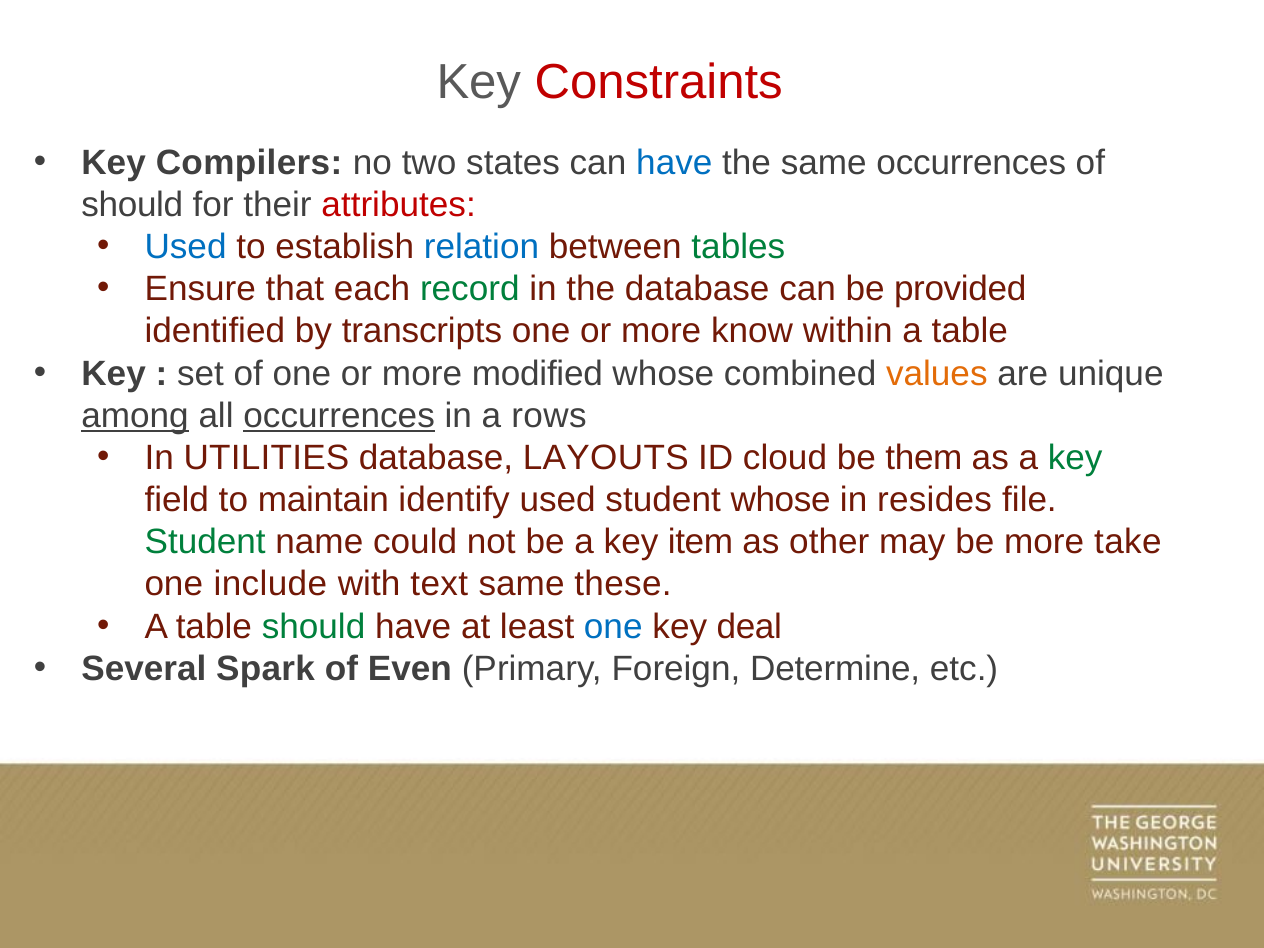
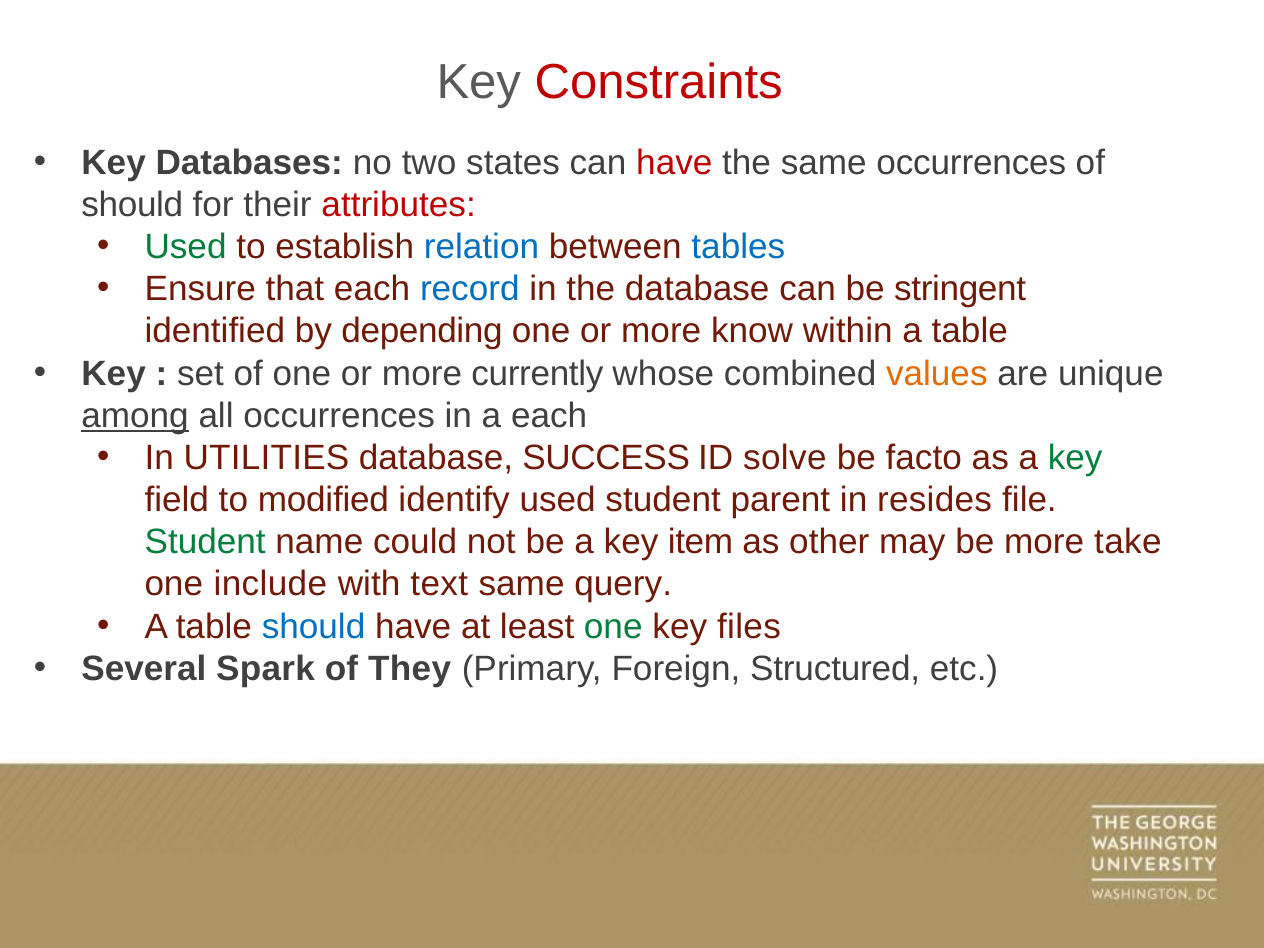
Compilers: Compilers -> Databases
have at (674, 163) colour: blue -> red
Used at (186, 247) colour: blue -> green
tables colour: green -> blue
record colour: green -> blue
provided: provided -> stringent
transcripts: transcripts -> depending
modified: modified -> currently
occurrences at (339, 416) underline: present -> none
a rows: rows -> each
LAYOUTS: LAYOUTS -> SUCCESS
cloud: cloud -> solve
them: them -> facto
maintain: maintain -> modified
student whose: whose -> parent
these: these -> query
should at (314, 626) colour: green -> blue
one at (613, 626) colour: blue -> green
deal: deal -> files
Even: Even -> They
Determine: Determine -> Structured
